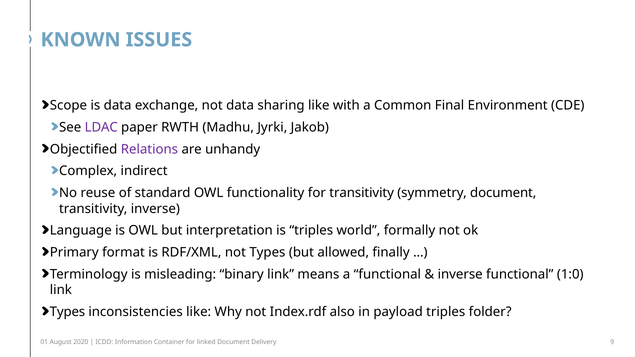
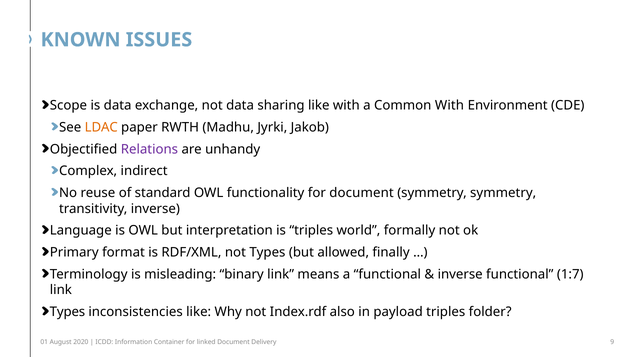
Common Final: Final -> With
LDAC colour: purple -> orange
for transitivity: transitivity -> document
symmetry document: document -> symmetry
1:0: 1:0 -> 1:7
